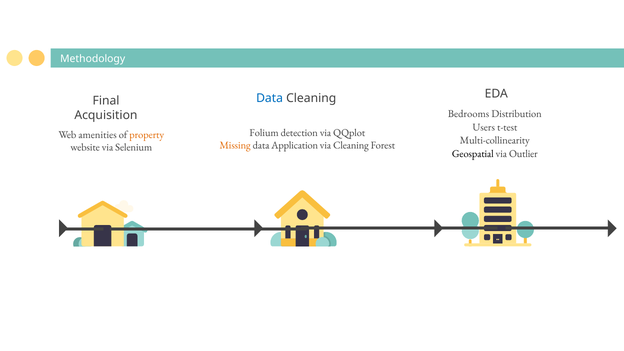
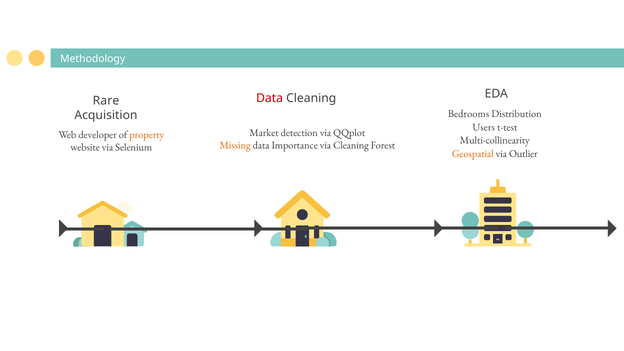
Data at (270, 98) colour: blue -> red
Final: Final -> Rare
Folium: Folium -> Market
amenities: amenities -> developer
Application: Application -> Importance
Geospatial colour: black -> orange
